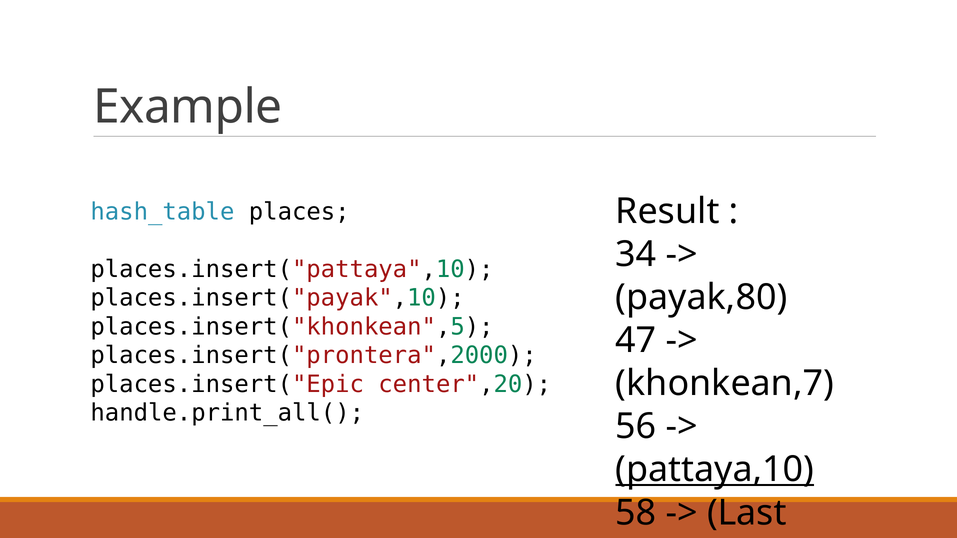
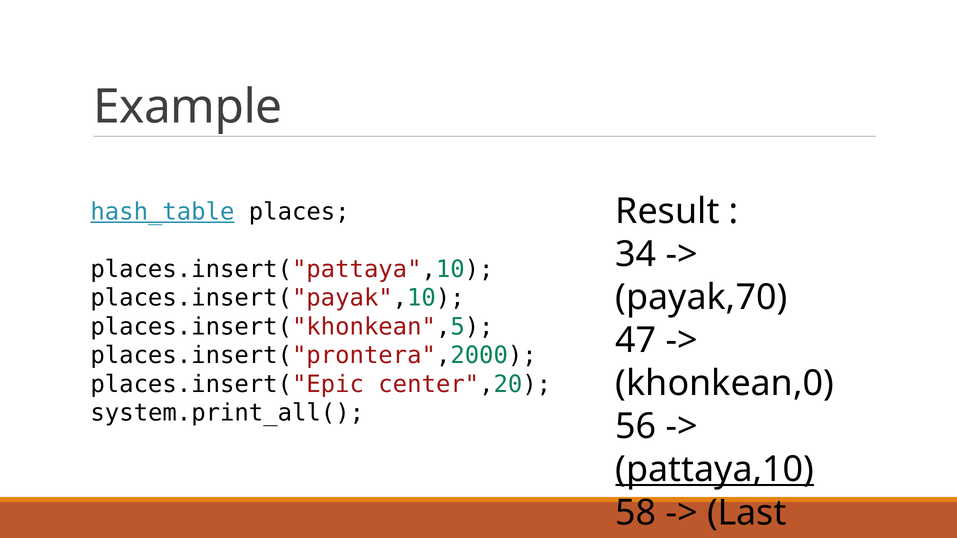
hash_table underline: none -> present
payak,80: payak,80 -> payak,70
khonkean,7: khonkean,7 -> khonkean,0
handle.print_all(: handle.print_all( -> system.print_all(
